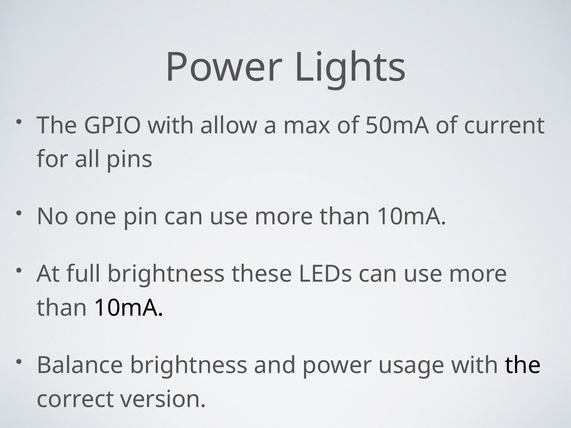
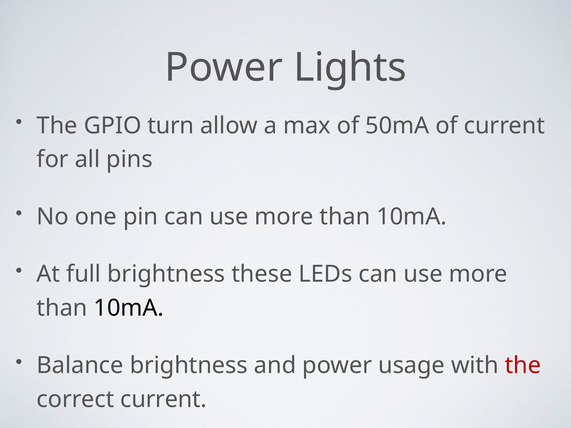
GPIO with: with -> turn
the at (523, 366) colour: black -> red
correct version: version -> current
